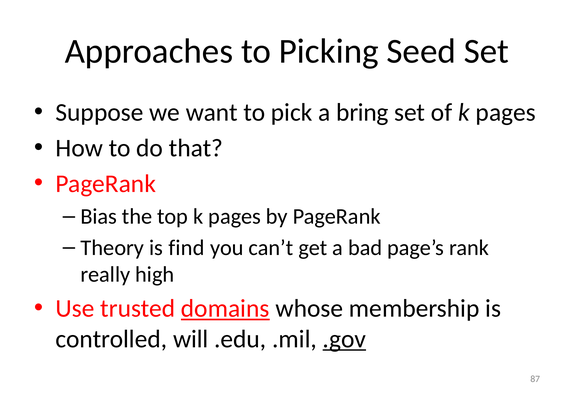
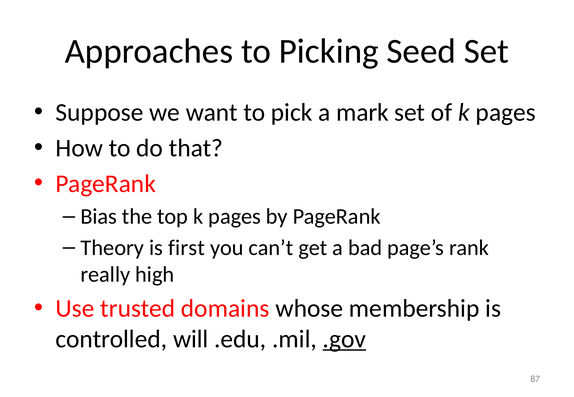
bring: bring -> mark
find: find -> first
domains underline: present -> none
